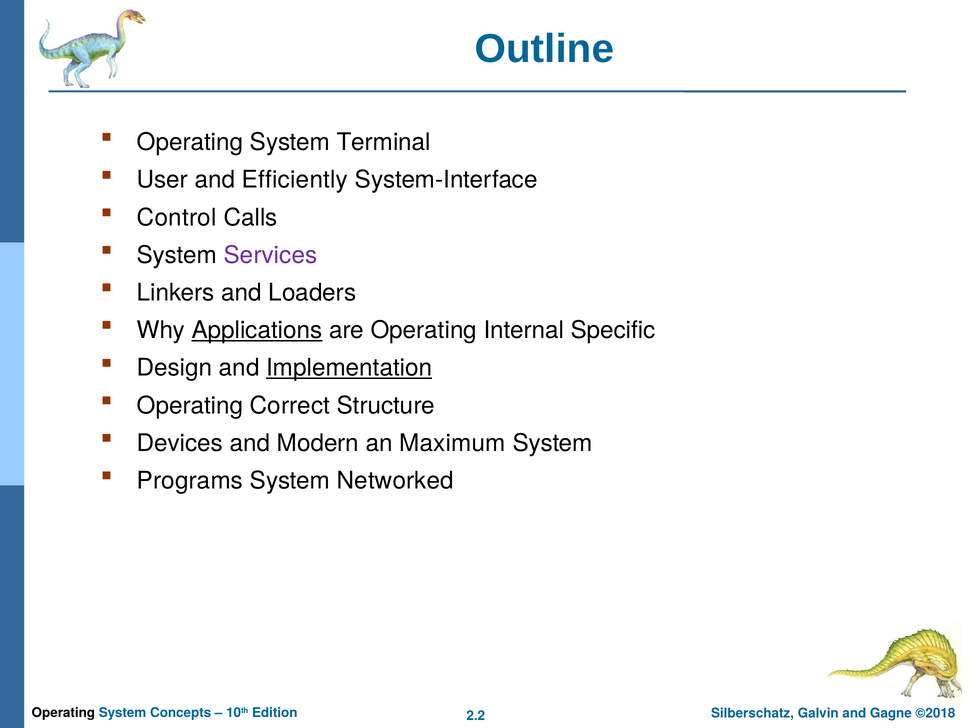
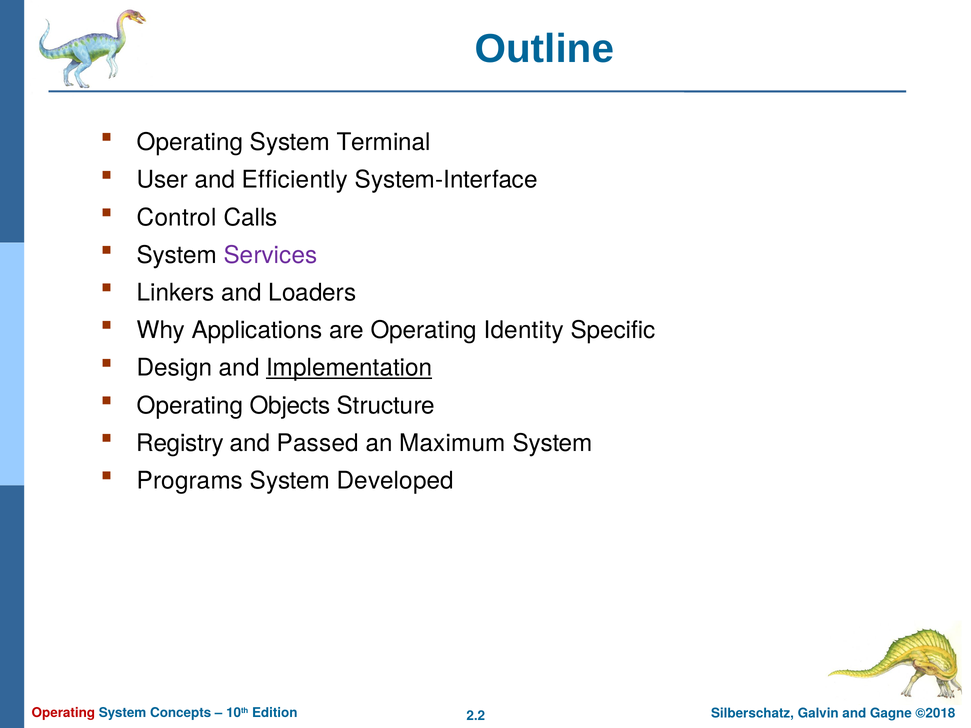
Applications underline: present -> none
Internal: Internal -> Identity
Correct: Correct -> Objects
Devices: Devices -> Registry
Modern: Modern -> Passed
Networked: Networked -> Developed
Operating at (63, 713) colour: black -> red
